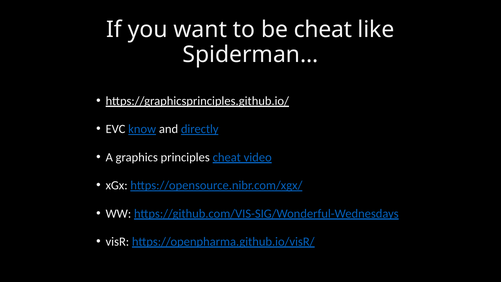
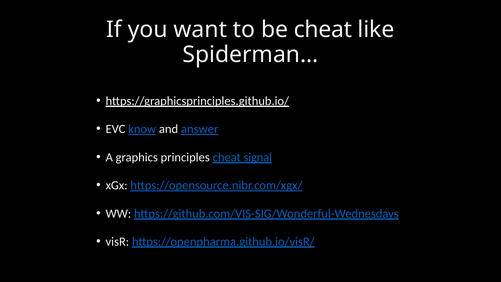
directly: directly -> answer
video: video -> signal
